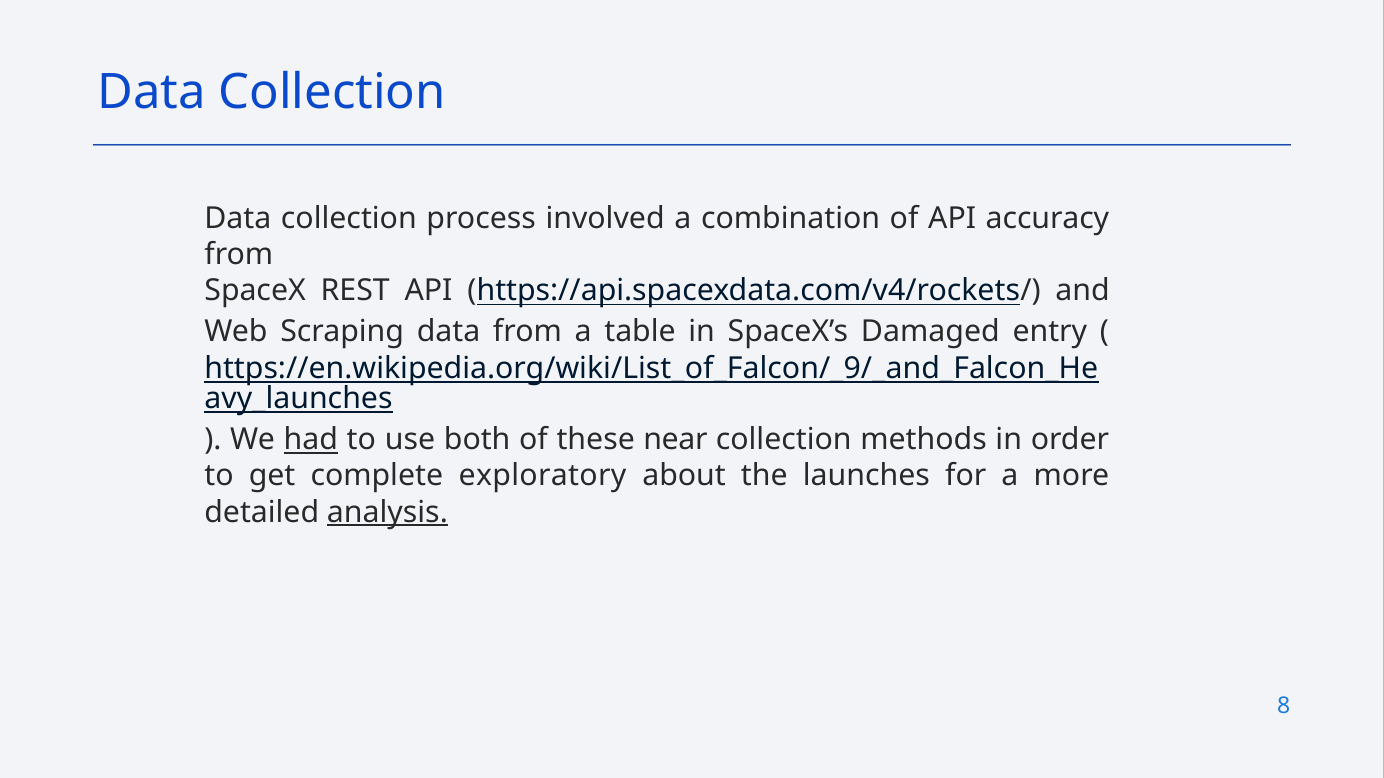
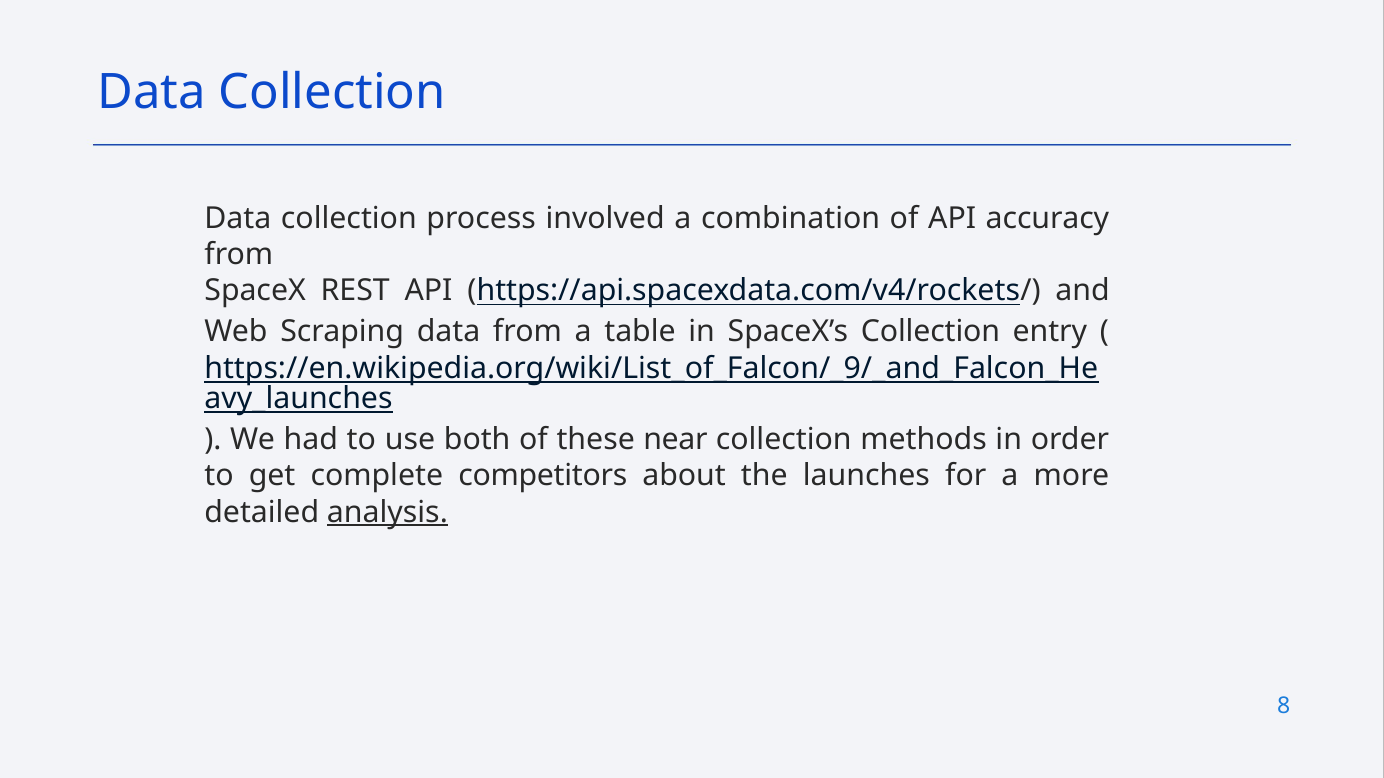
SpaceX’s Damaged: Damaged -> Collection
had underline: present -> none
exploratory: exploratory -> competitors
